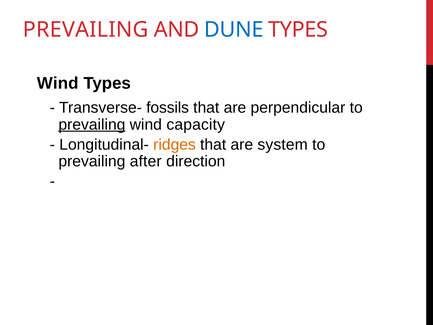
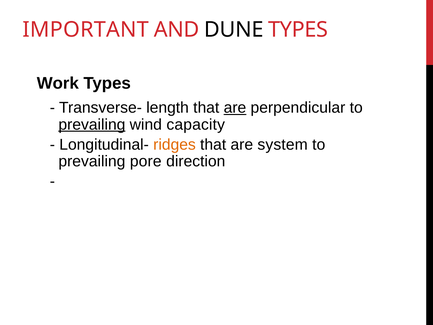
PREVAILING at (86, 30): PREVAILING -> IMPORTANT
DUNE colour: blue -> black
Wind at (58, 83): Wind -> Work
fossils: fossils -> length
are at (235, 108) underline: none -> present
after: after -> pore
